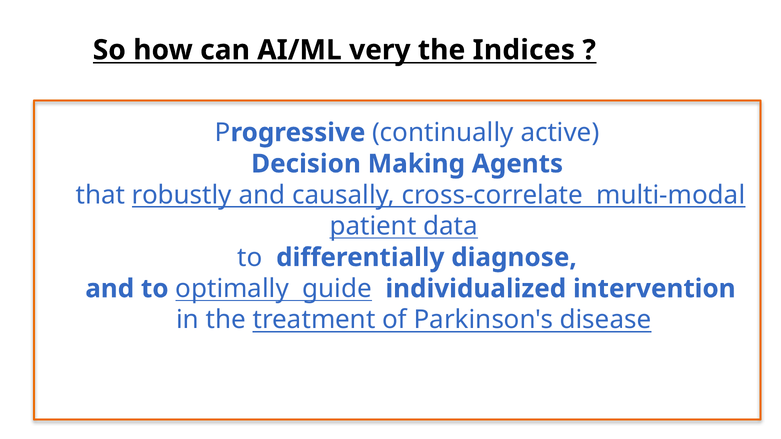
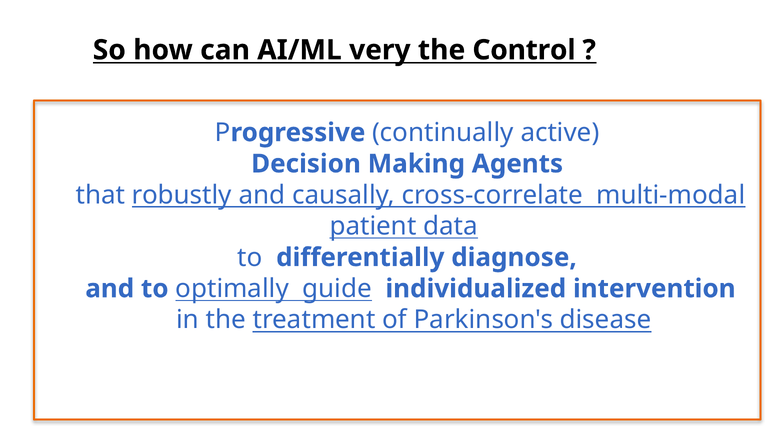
Indices: Indices -> Control
